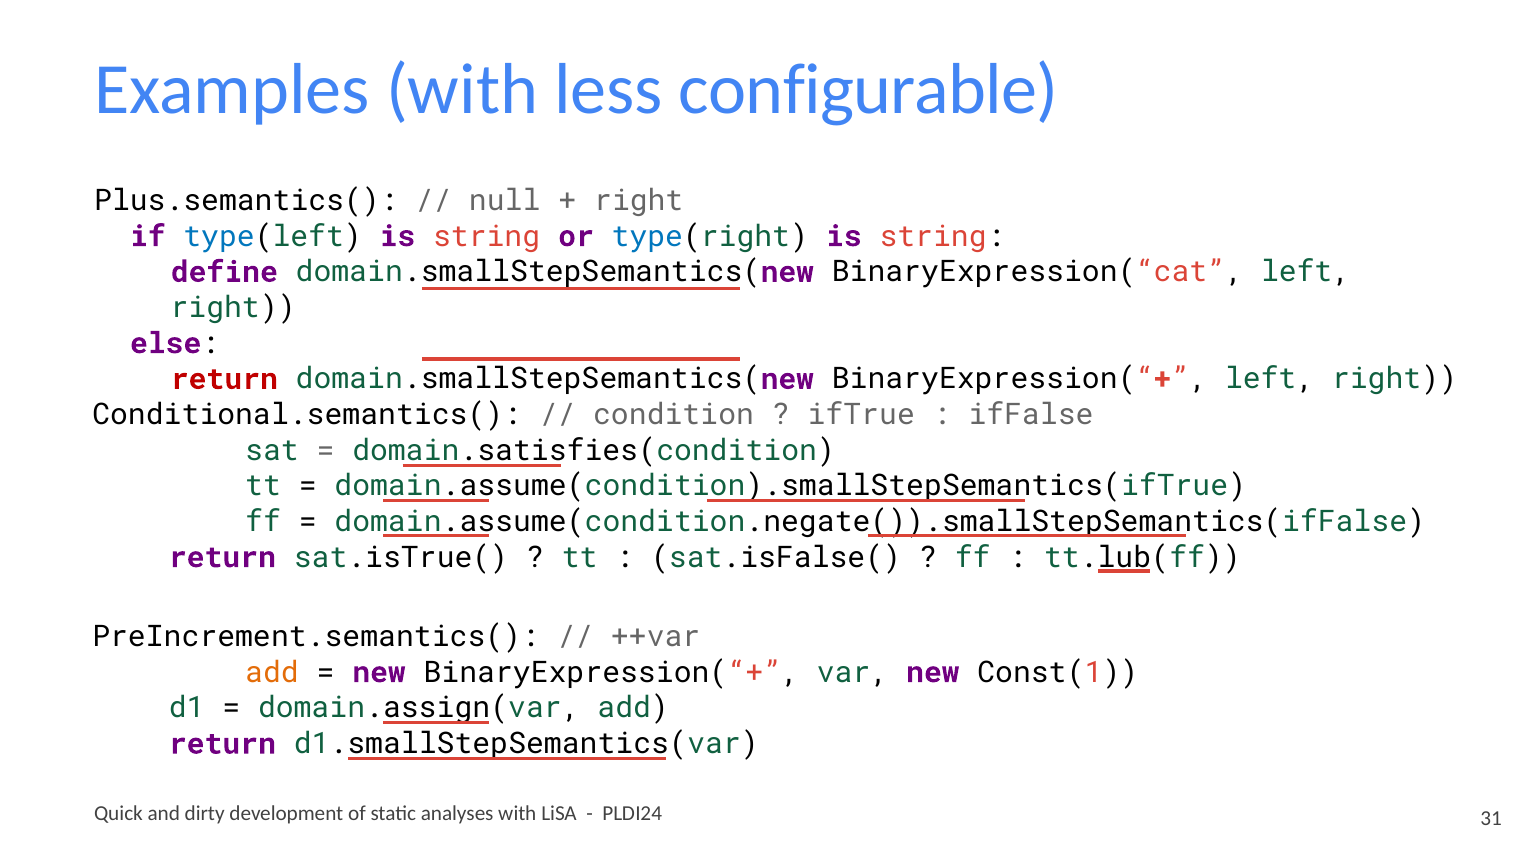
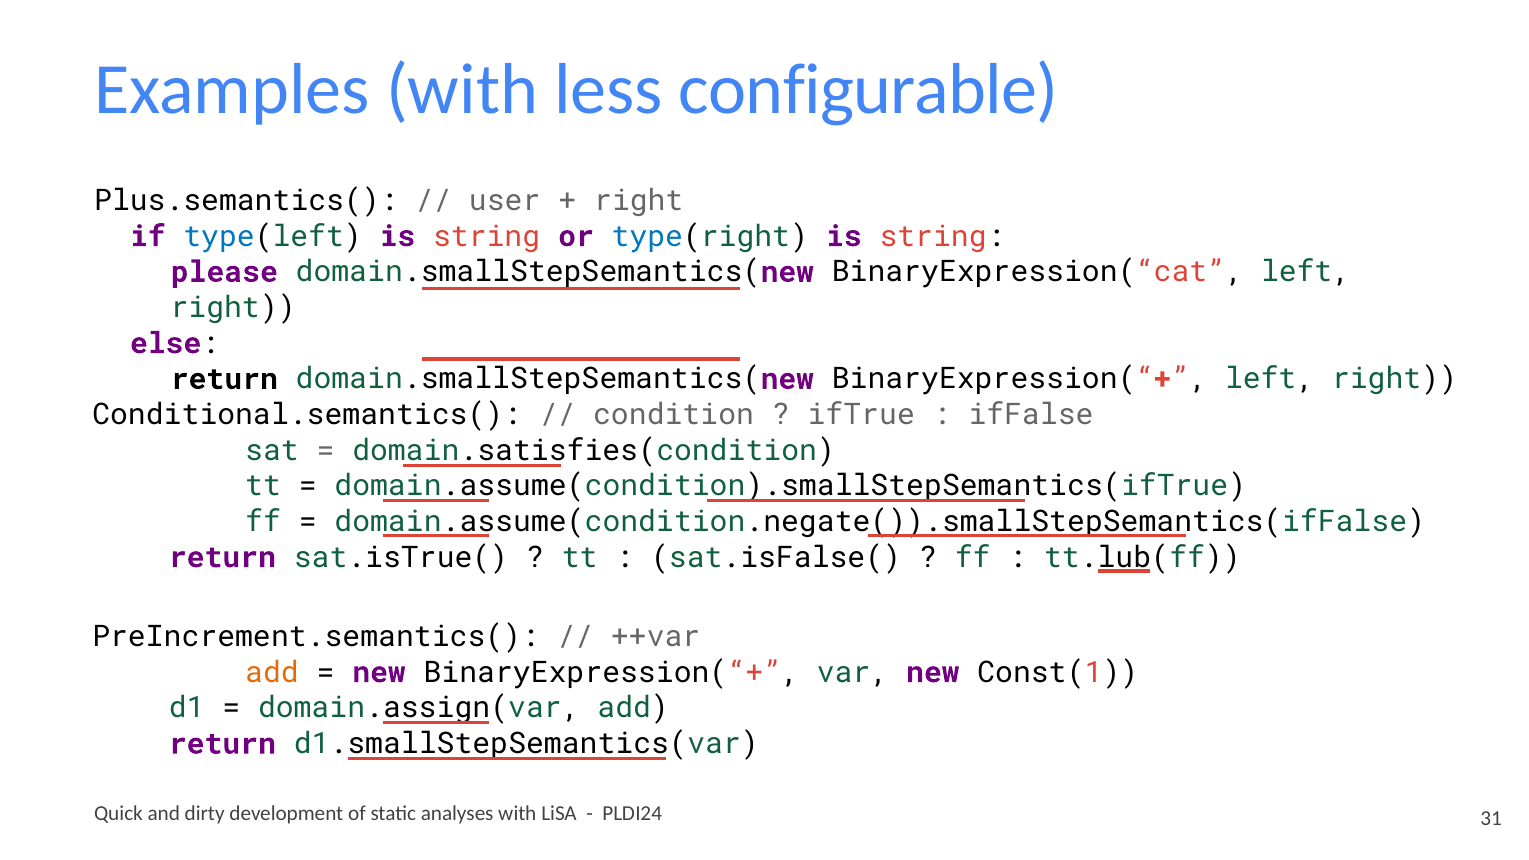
null: null -> user
define: define -> please
return at (224, 379) colour: red -> black
